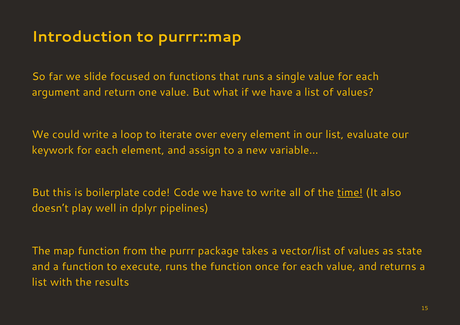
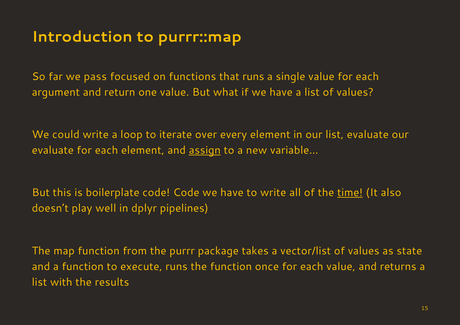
slide: slide -> pass
keywork at (53, 150): keywork -> evaluate
assign underline: none -> present
